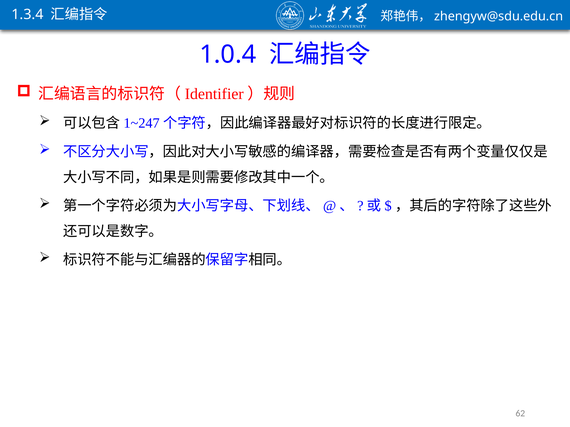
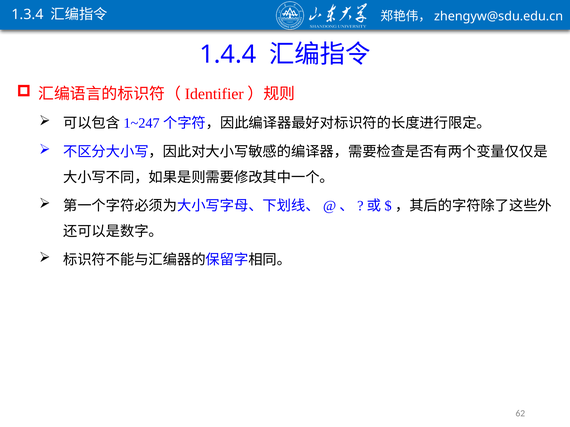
1.0.4: 1.0.4 -> 1.4.4
